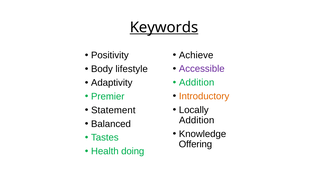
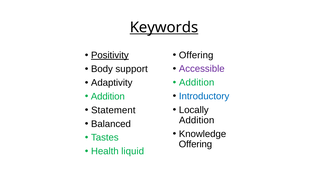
Achieve at (196, 55): Achieve -> Offering
Positivity underline: none -> present
lifestyle: lifestyle -> support
Introductory colour: orange -> blue
Premier at (108, 97): Premier -> Addition
doing: doing -> liquid
